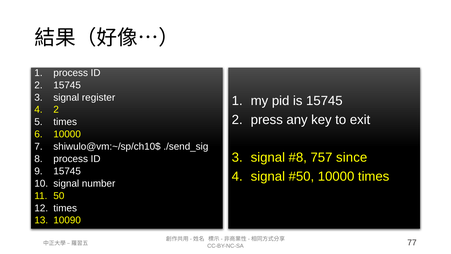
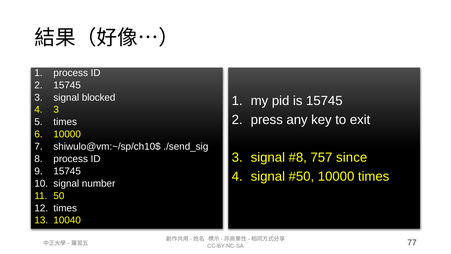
register: register -> blocked
2 at (56, 110): 2 -> 3
10090: 10090 -> 10040
